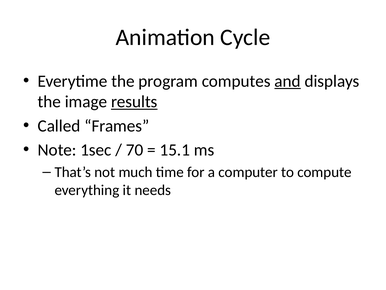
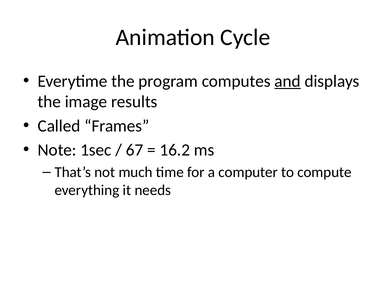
results underline: present -> none
70: 70 -> 67
15.1: 15.1 -> 16.2
